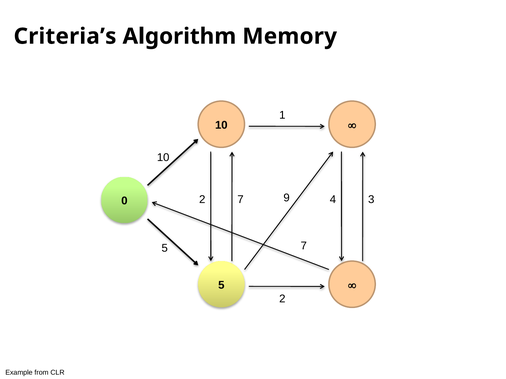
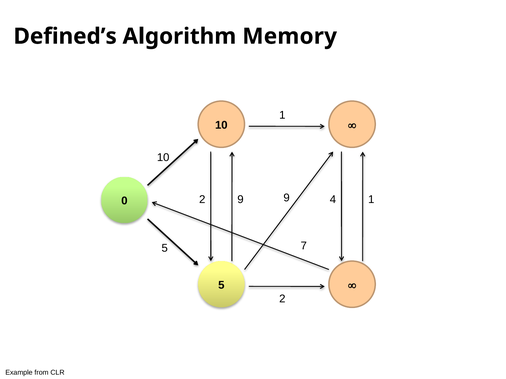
Criteria’s: Criteria’s -> Defined’s
2 7: 7 -> 9
4 3: 3 -> 1
